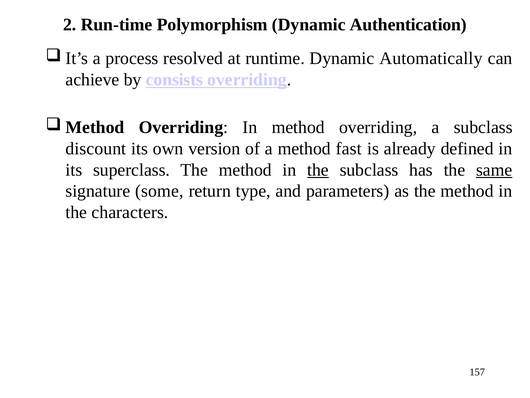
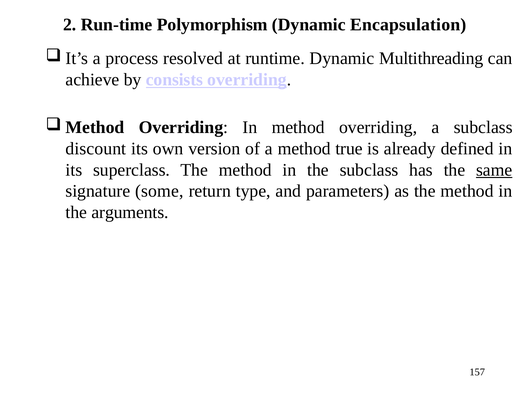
Authentication: Authentication -> Encapsulation
Automatically: Automatically -> Multithreading
fast: fast -> true
the at (318, 170) underline: present -> none
characters: characters -> arguments
